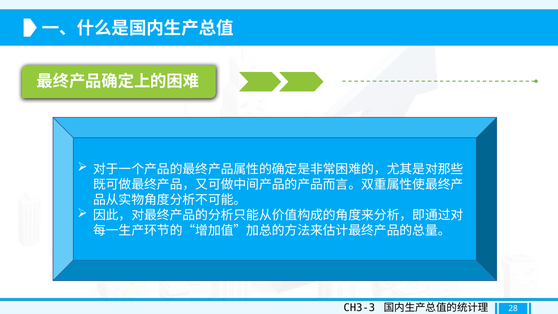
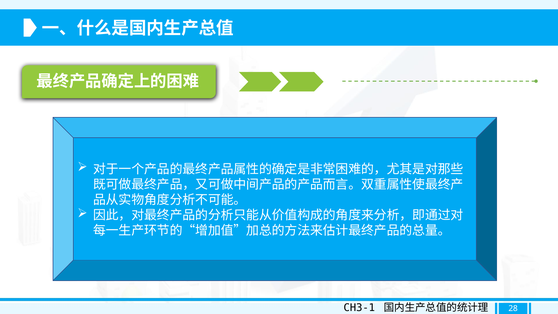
CH3-3: CH3-3 -> CH3-1
